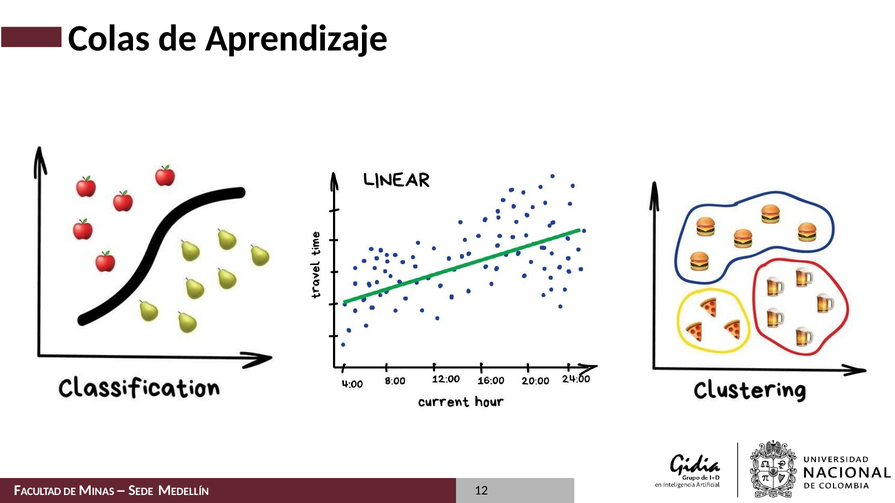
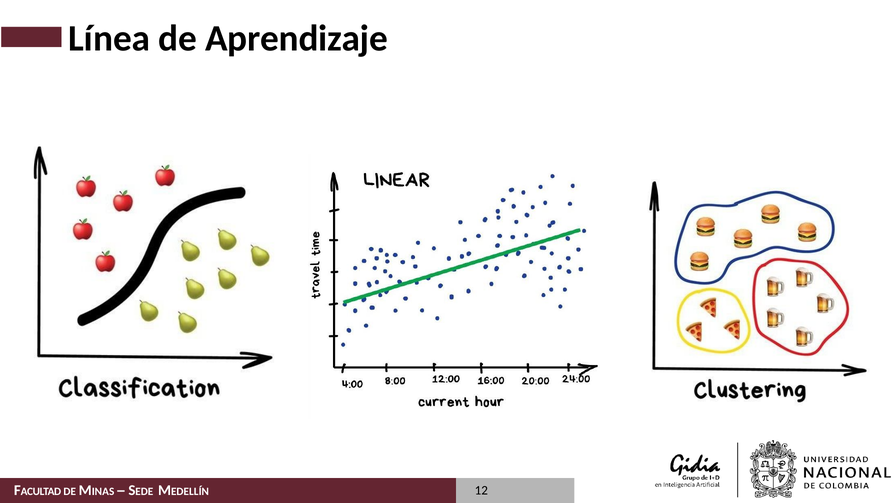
Colas: Colas -> Línea
